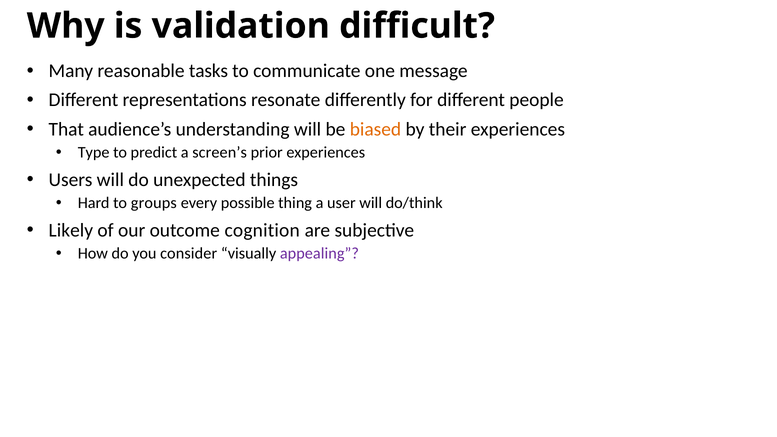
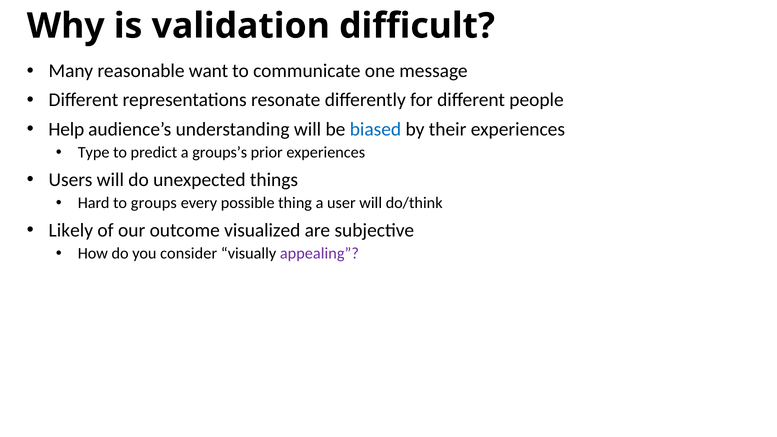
tasks: tasks -> want
That: That -> Help
biased colour: orange -> blue
screen’s: screen’s -> groups’s
cognition: cognition -> visualized
